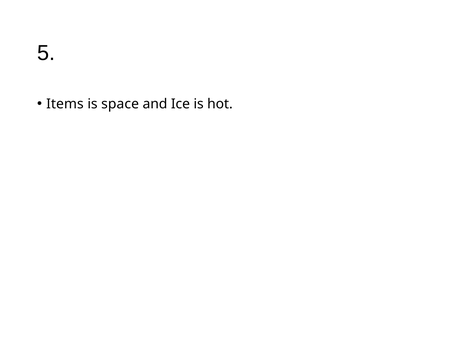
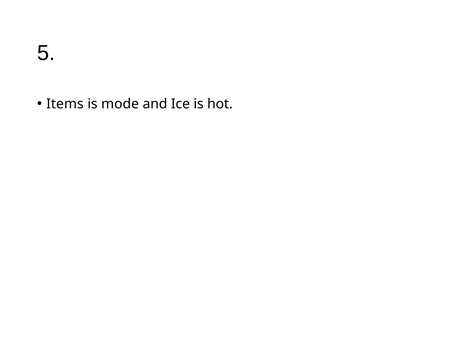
space: space -> mode
